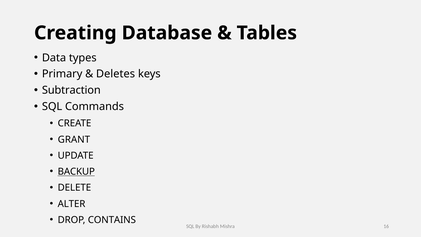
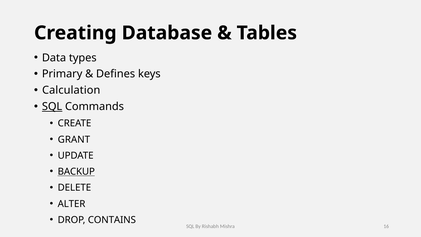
Deletes: Deletes -> Defines
Subtraction: Subtraction -> Calculation
SQL at (52, 106) underline: none -> present
